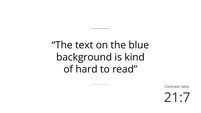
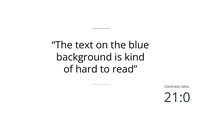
21:7: 21:7 -> 21:0
